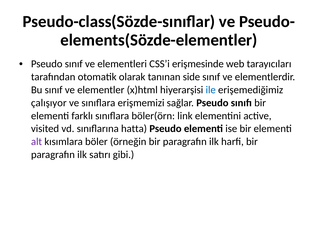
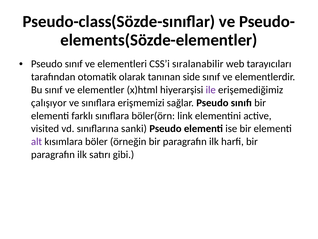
erişmesinde: erişmesinde -> sıralanabilir
ile colour: blue -> purple
hatta: hatta -> sanki
